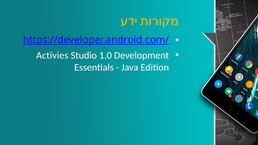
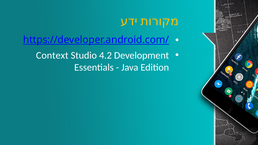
Activies: Activies -> Context
1.0: 1.0 -> 4.2
